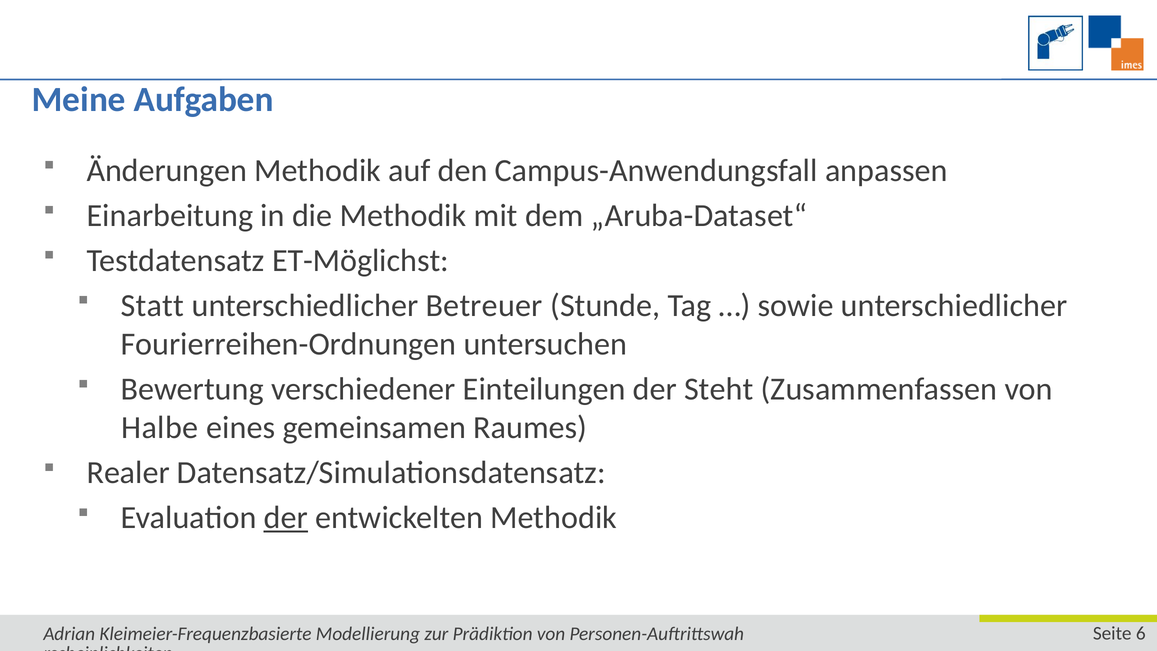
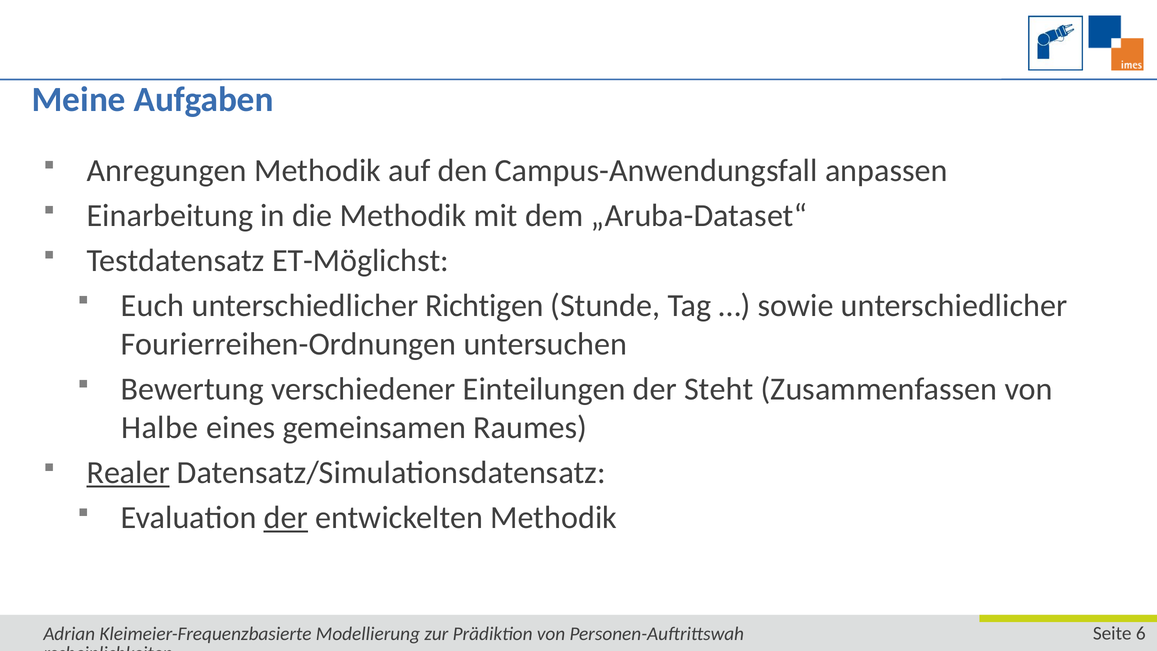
Änderungen: Änderungen -> Anregungen
Statt: Statt -> Euch
Betreuer: Betreuer -> Richtigen
Realer underline: none -> present
